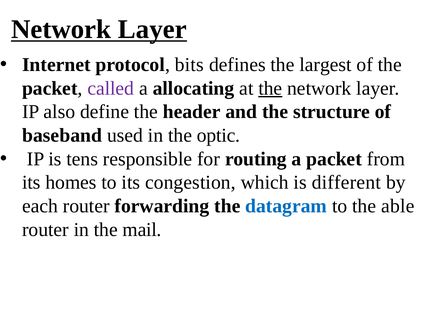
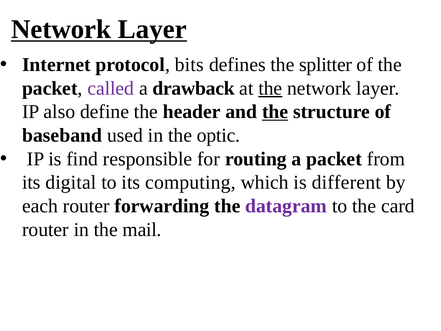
largest: largest -> splitter
allocating: allocating -> drawback
the at (275, 112) underline: none -> present
tens: tens -> find
homes: homes -> digital
congestion: congestion -> computing
datagram colour: blue -> purple
able: able -> card
